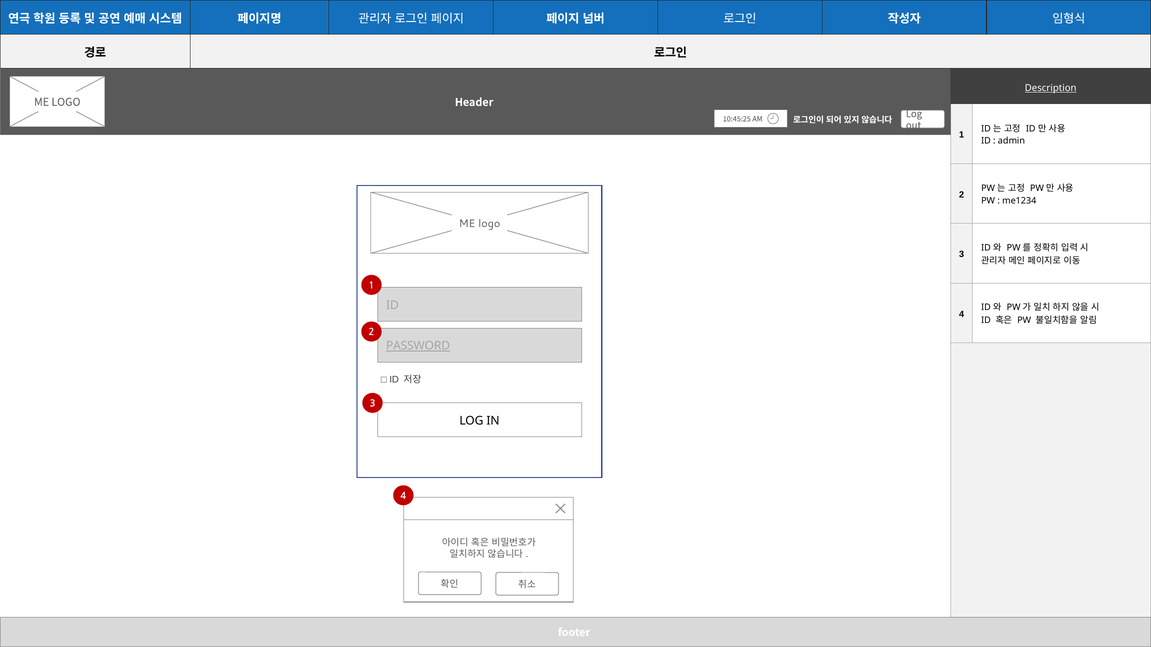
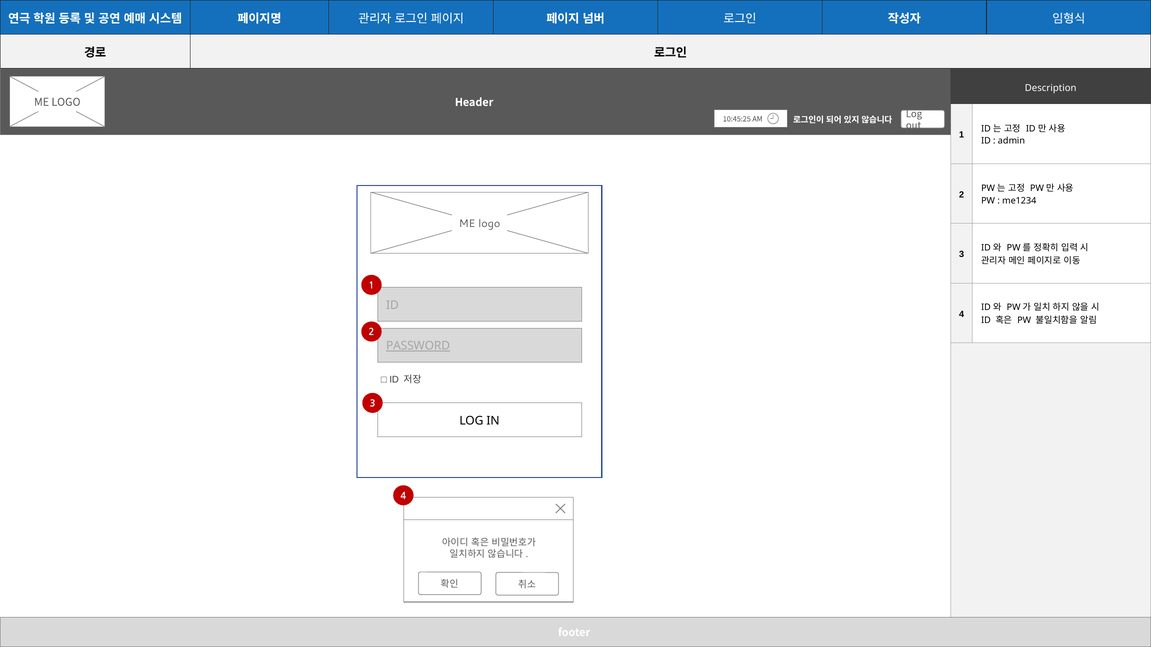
Description underline: present -> none
